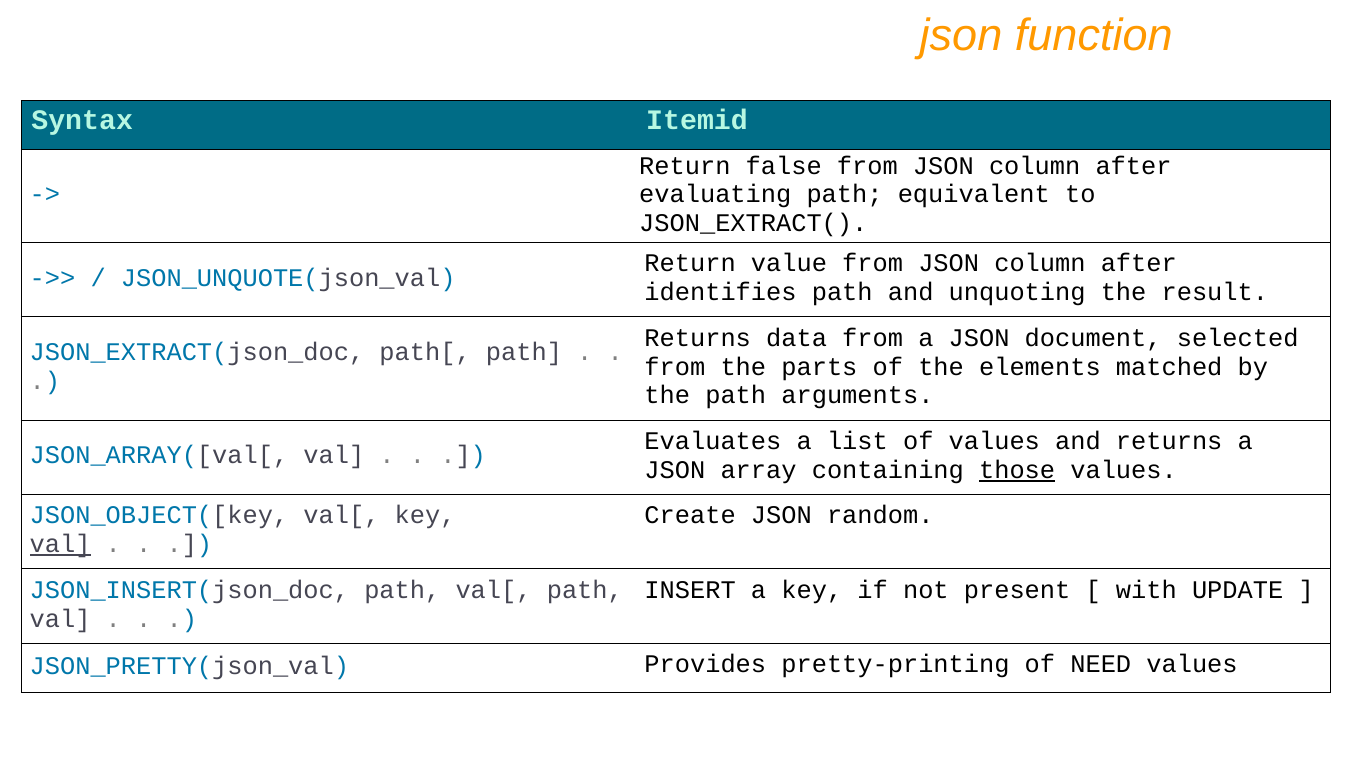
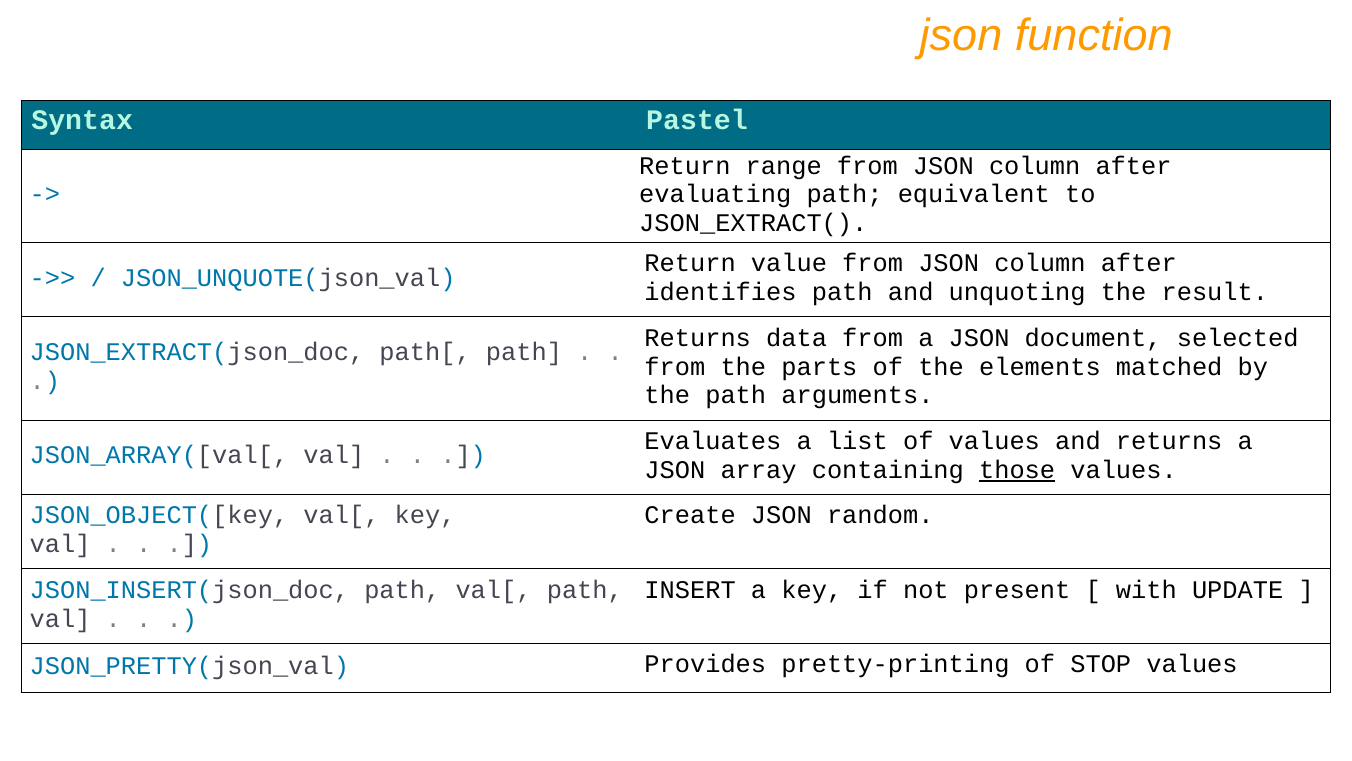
Itemid: Itemid -> Pastel
false: false -> range
val at (60, 544) underline: present -> none
NEED: NEED -> STOP
